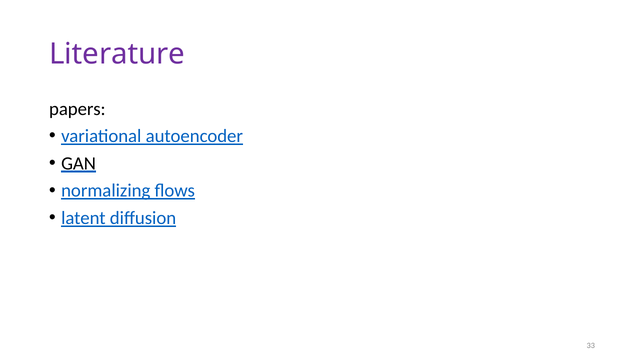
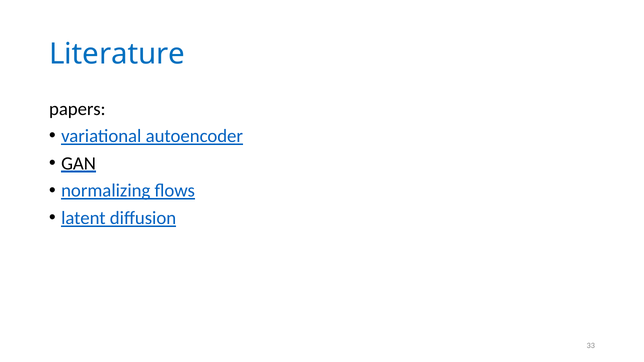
Literature colour: purple -> blue
